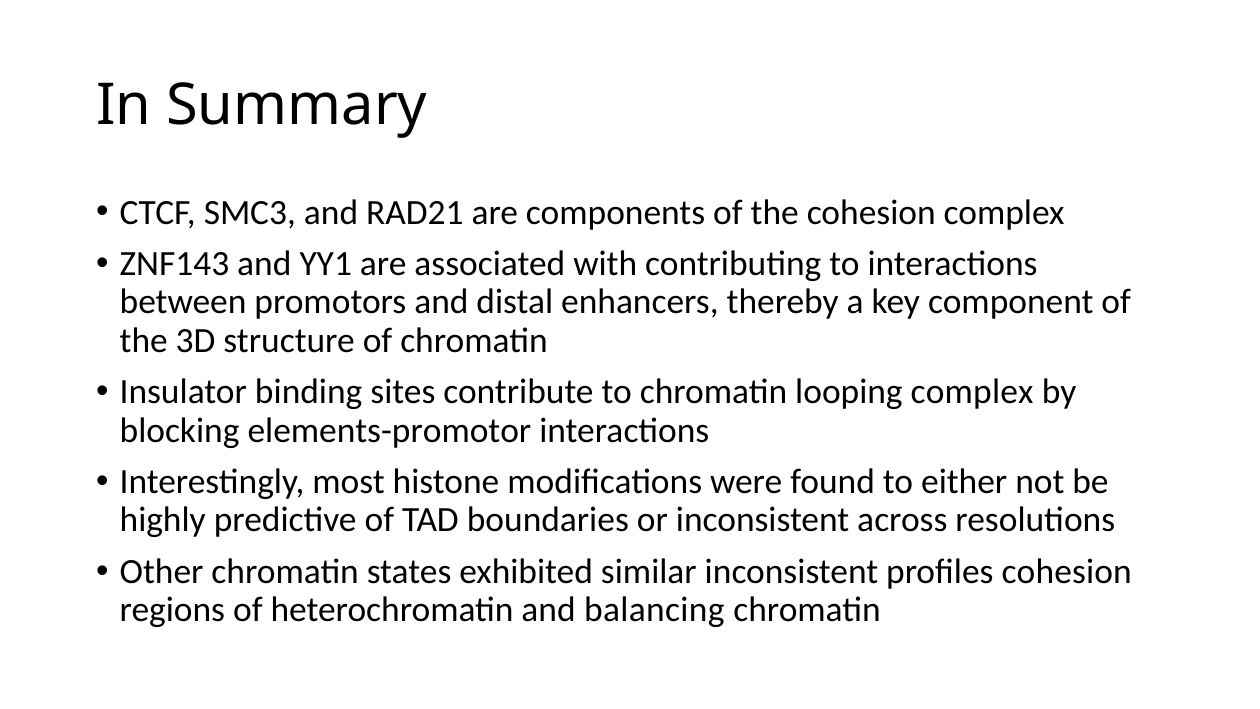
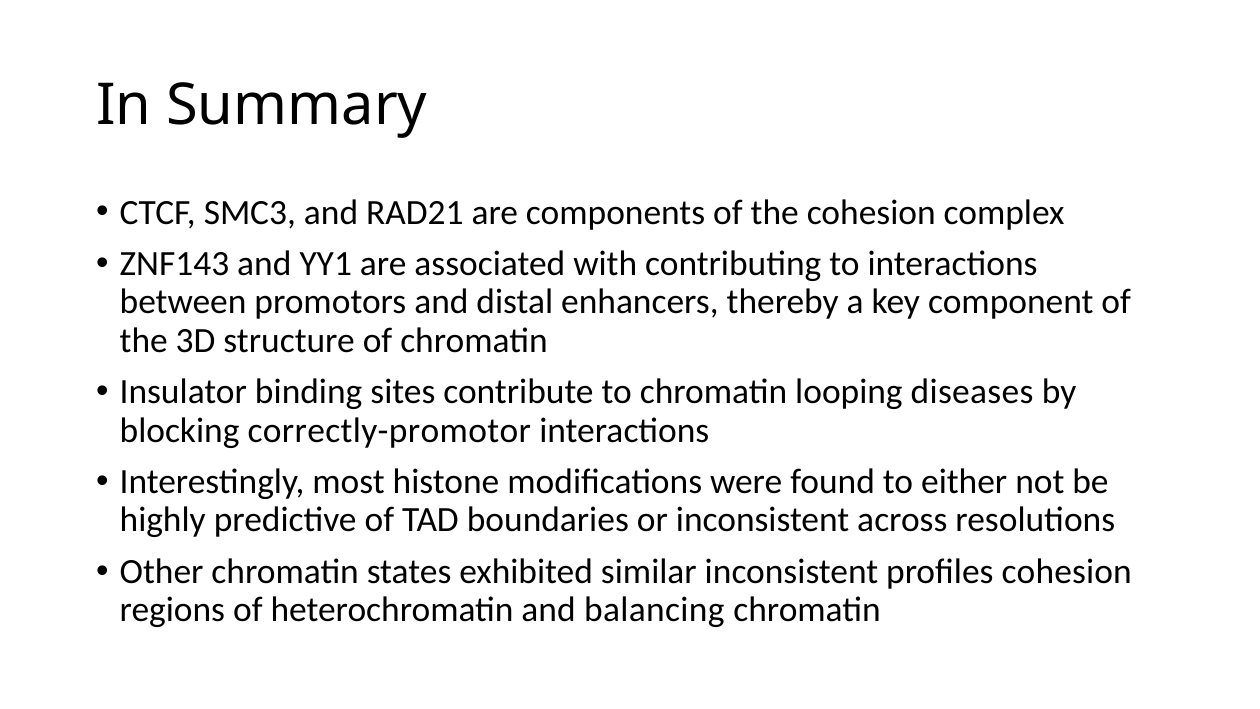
looping complex: complex -> diseases
elements-promotor: elements-promotor -> correctly-promotor
